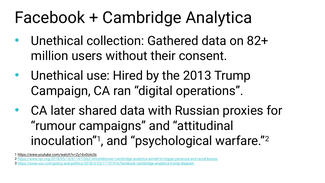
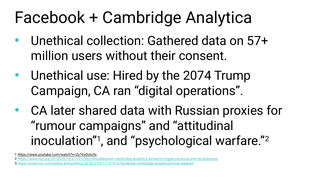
82+: 82+ -> 57+
2013: 2013 -> 2074
